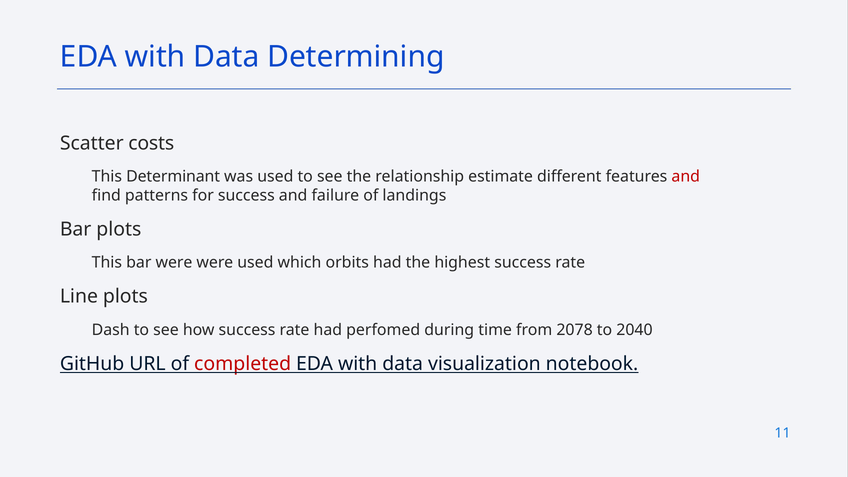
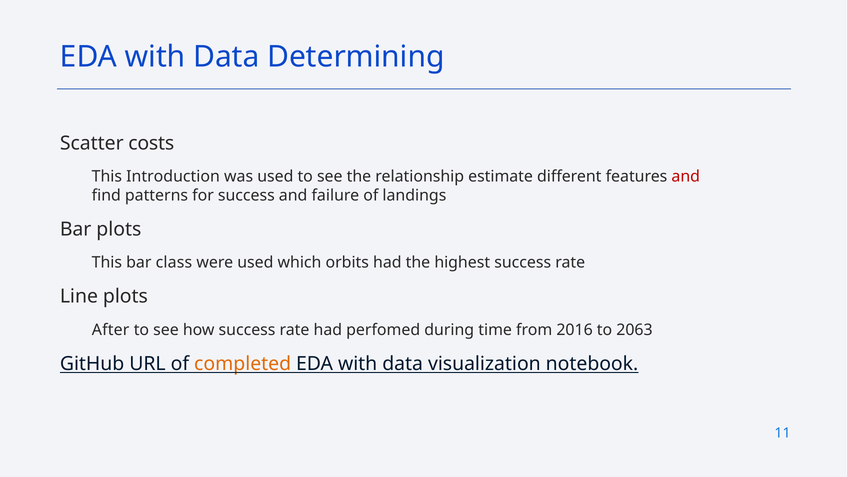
Determinant: Determinant -> Introduction
bar were: were -> class
Dash: Dash -> After
2078: 2078 -> 2016
2040: 2040 -> 2063
completed colour: red -> orange
